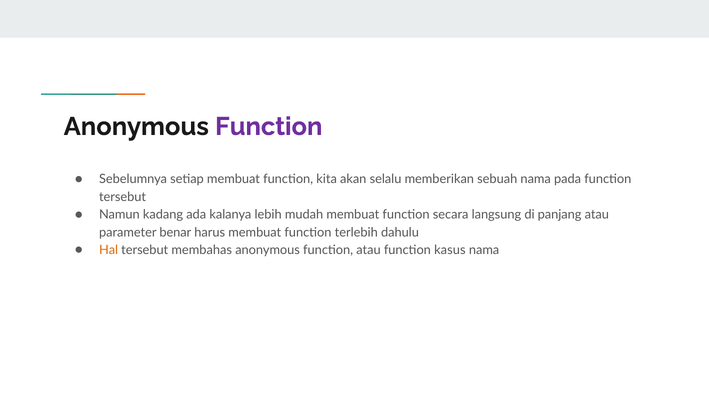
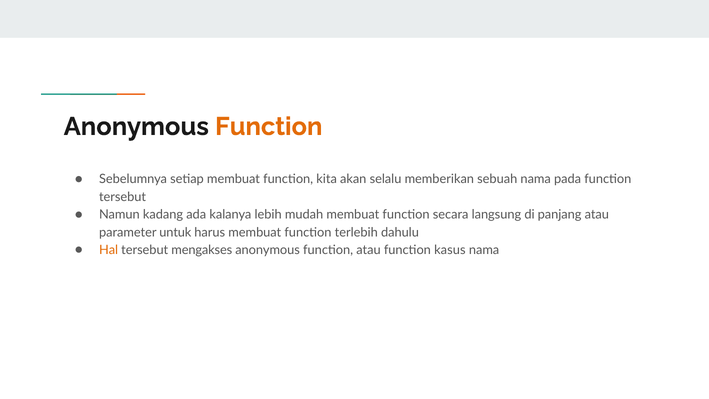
Function at (269, 126) colour: purple -> orange
benar: benar -> untuk
membahas: membahas -> mengakses
